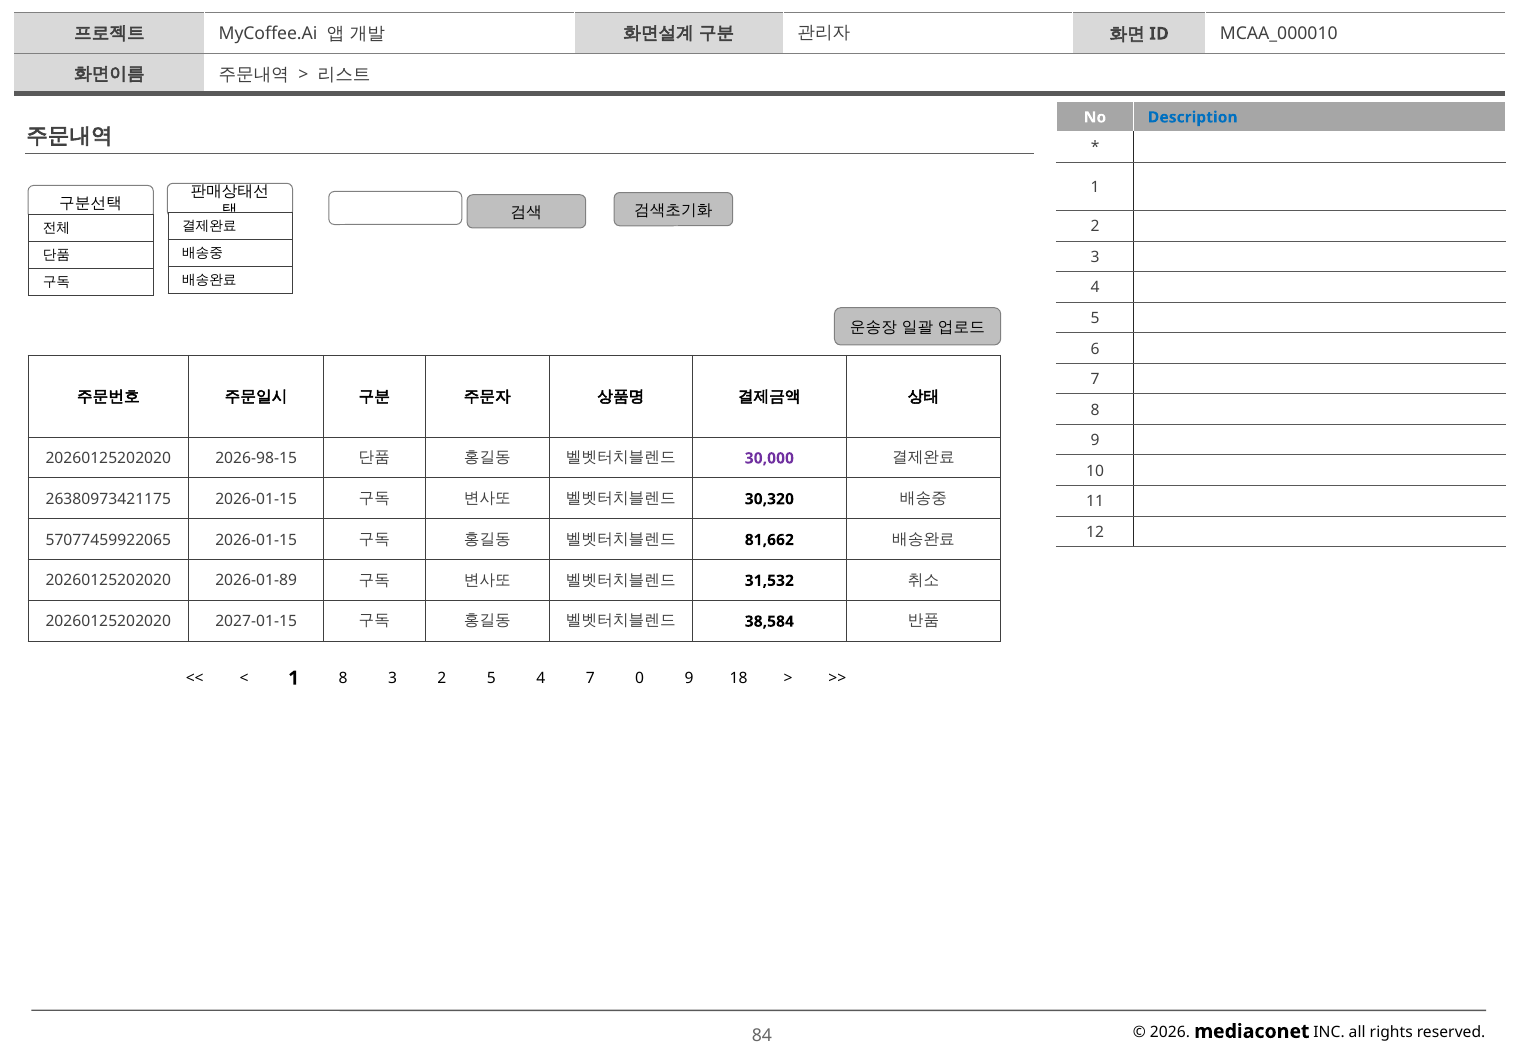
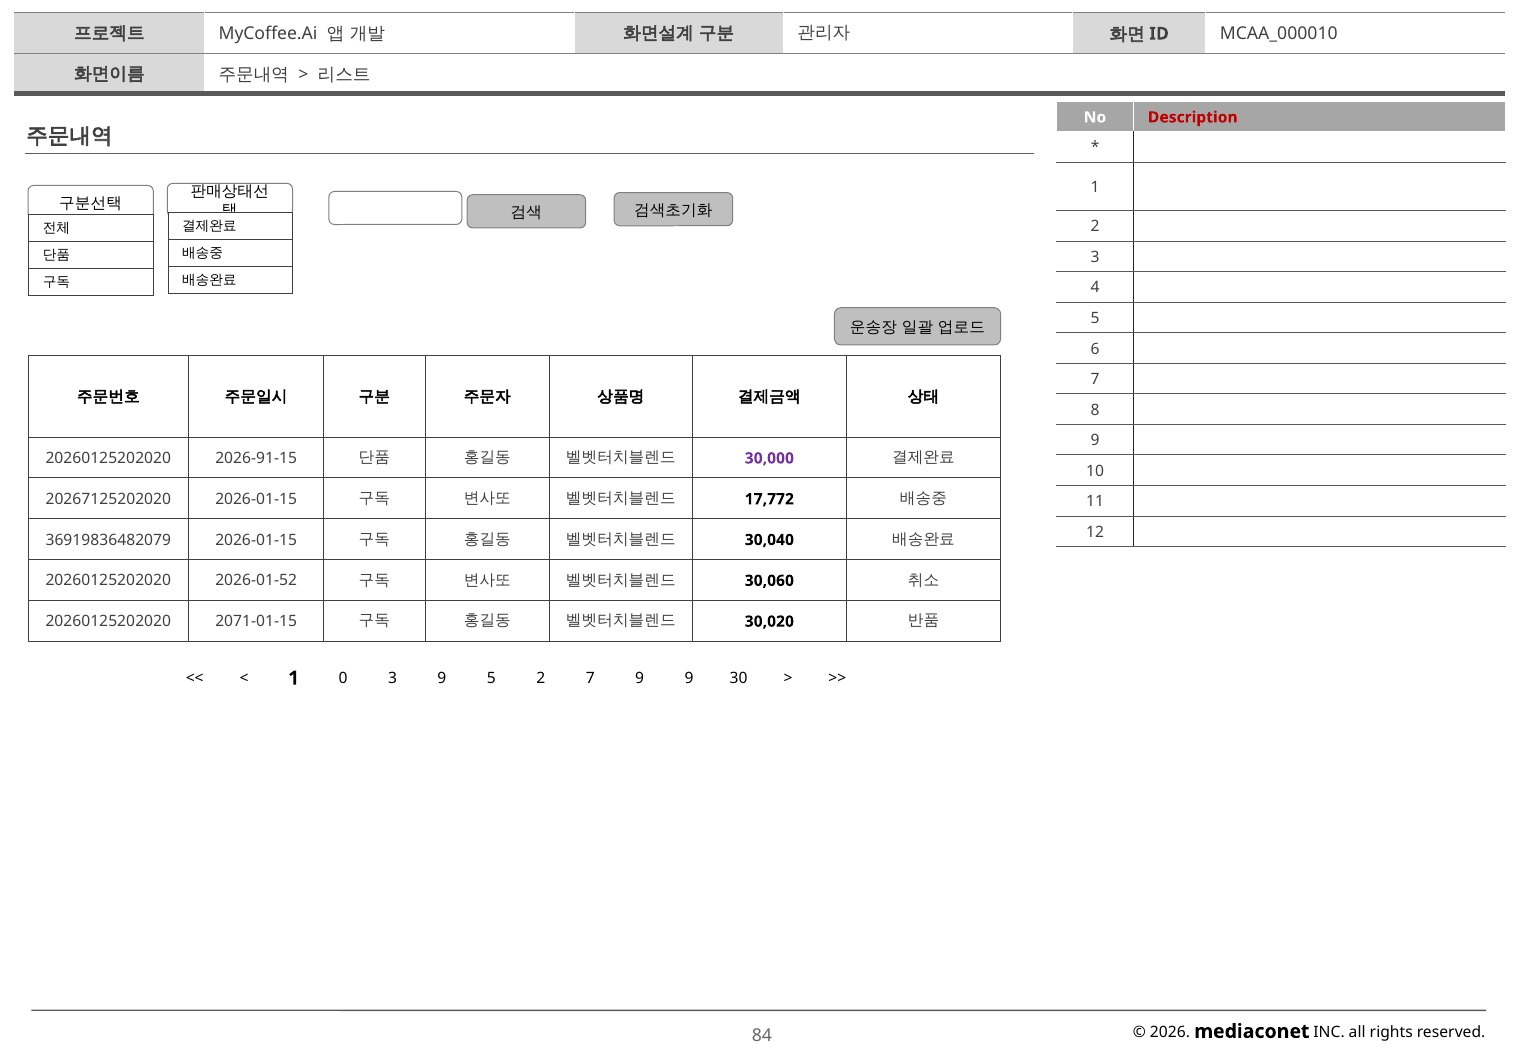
Description colour: blue -> red
2026-98-15: 2026-98-15 -> 2026-91-15
26380973421175: 26380973421175 -> 20267125202020
30,320: 30,320 -> 17,772
57077459922065: 57077459922065 -> 36919836482079
81,662: 81,662 -> 30,040
2026-01-89: 2026-01-89 -> 2026-01-52
31,532: 31,532 -> 30,060
2027-01-15: 2027-01-15 -> 2071-01-15
38,584: 38,584 -> 30,020
1 8: 8 -> 0
3 2: 2 -> 9
5 4: 4 -> 2
7 0: 0 -> 9
18: 18 -> 30
